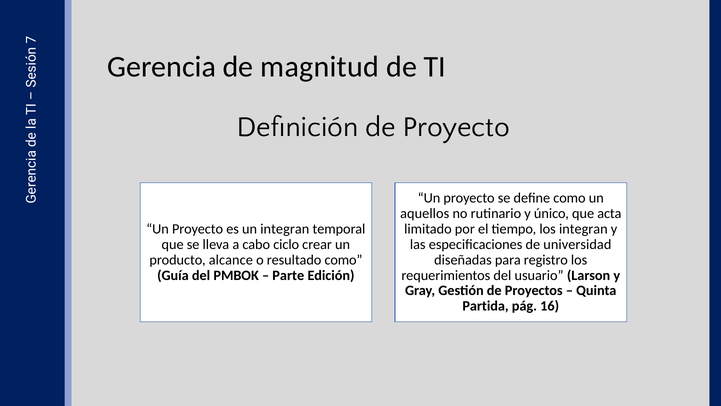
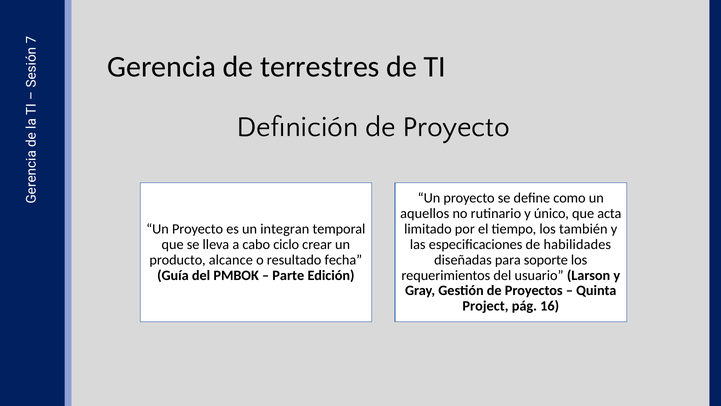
magnitud: magnitud -> terrestres
los integran: integran -> también
universidad: universidad -> habilidades
resultado como: como -> fecha
registro: registro -> soporte
Partida: Partida -> Project
